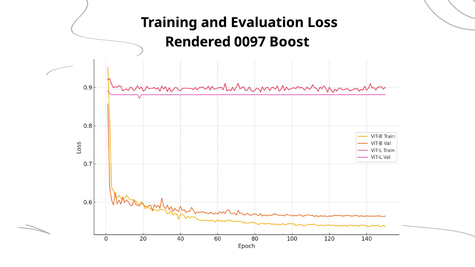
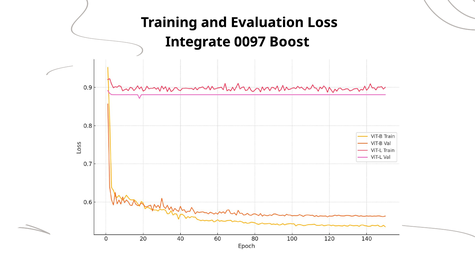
Rendered: Rendered -> Integrate
